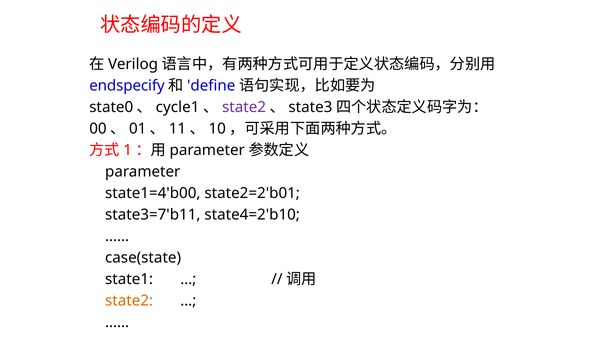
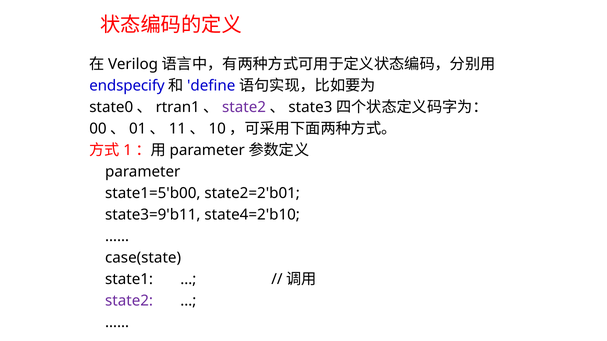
cycle1: cycle1 -> rtran1
state1=4'b00: state1=4'b00 -> state1=5'b00
state3=7'b11: state3=7'b11 -> state3=9'b11
state2 at (129, 301) colour: orange -> purple
